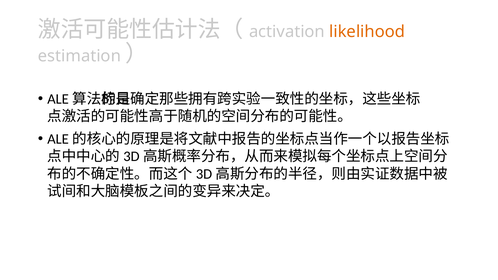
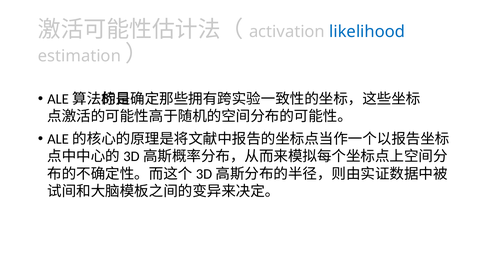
likelihood colour: orange -> blue
